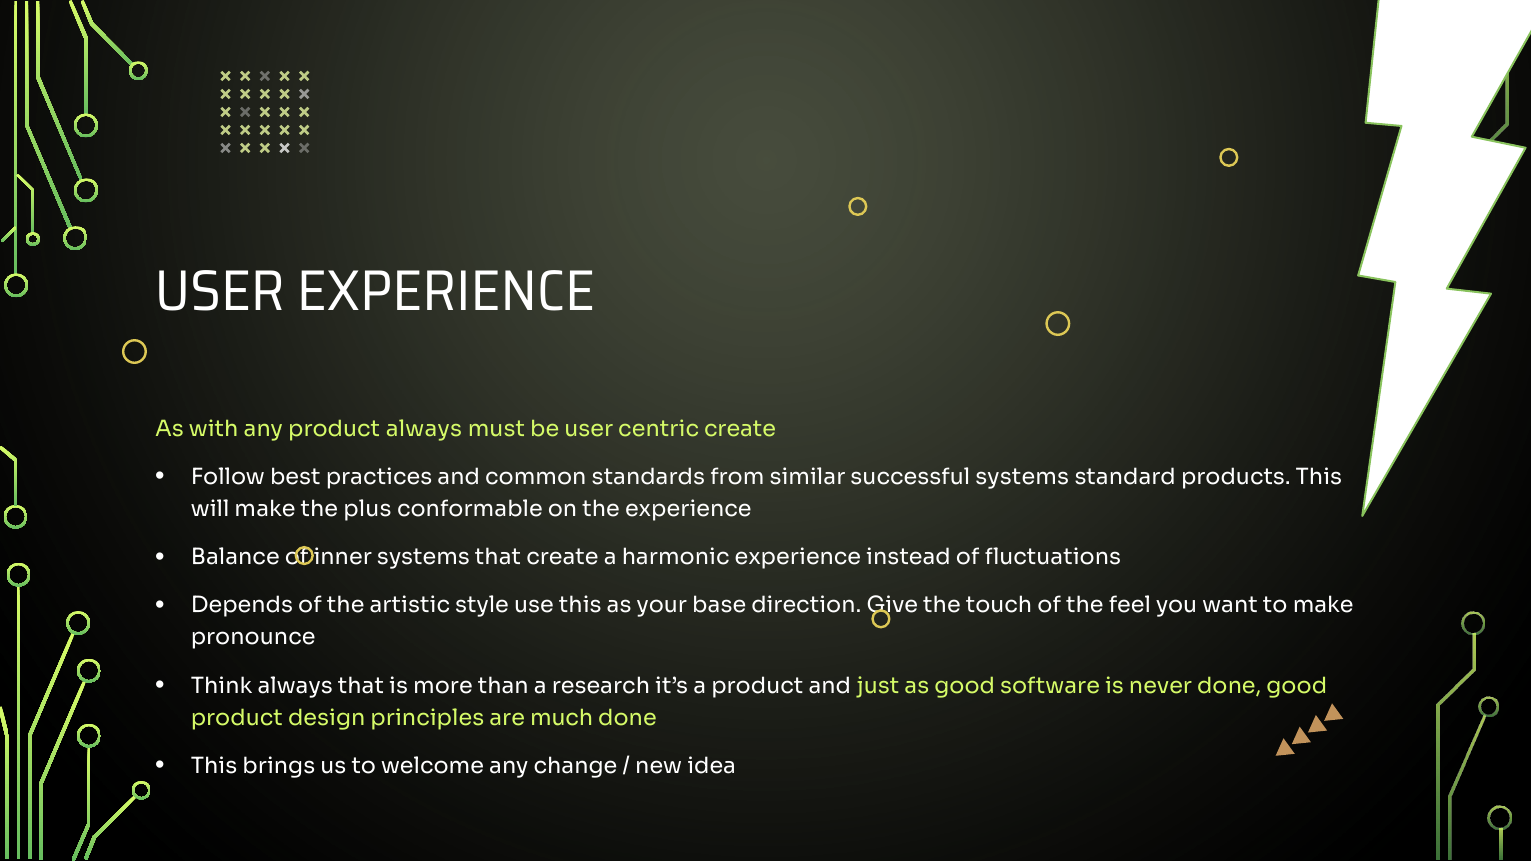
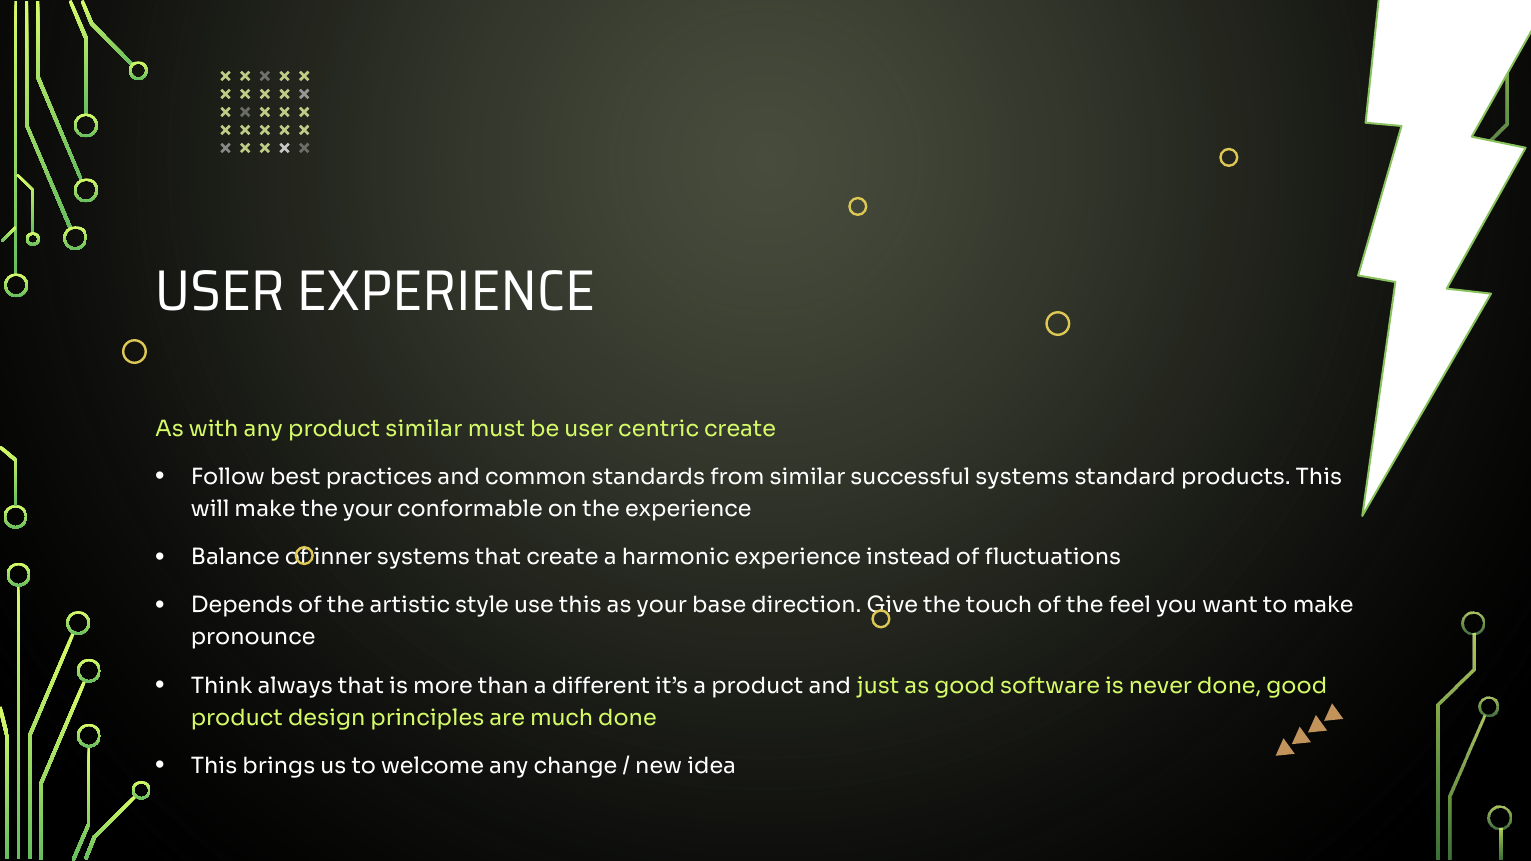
product always: always -> similar
the plus: plus -> your
research: research -> different
